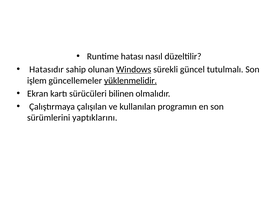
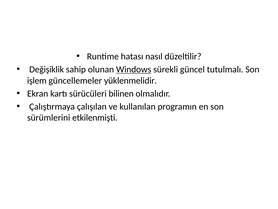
Hatasıdır: Hatasıdır -> Değişiklik
yüklenmelidir underline: present -> none
yaptıklarını: yaptıklarını -> etkilenmişti
